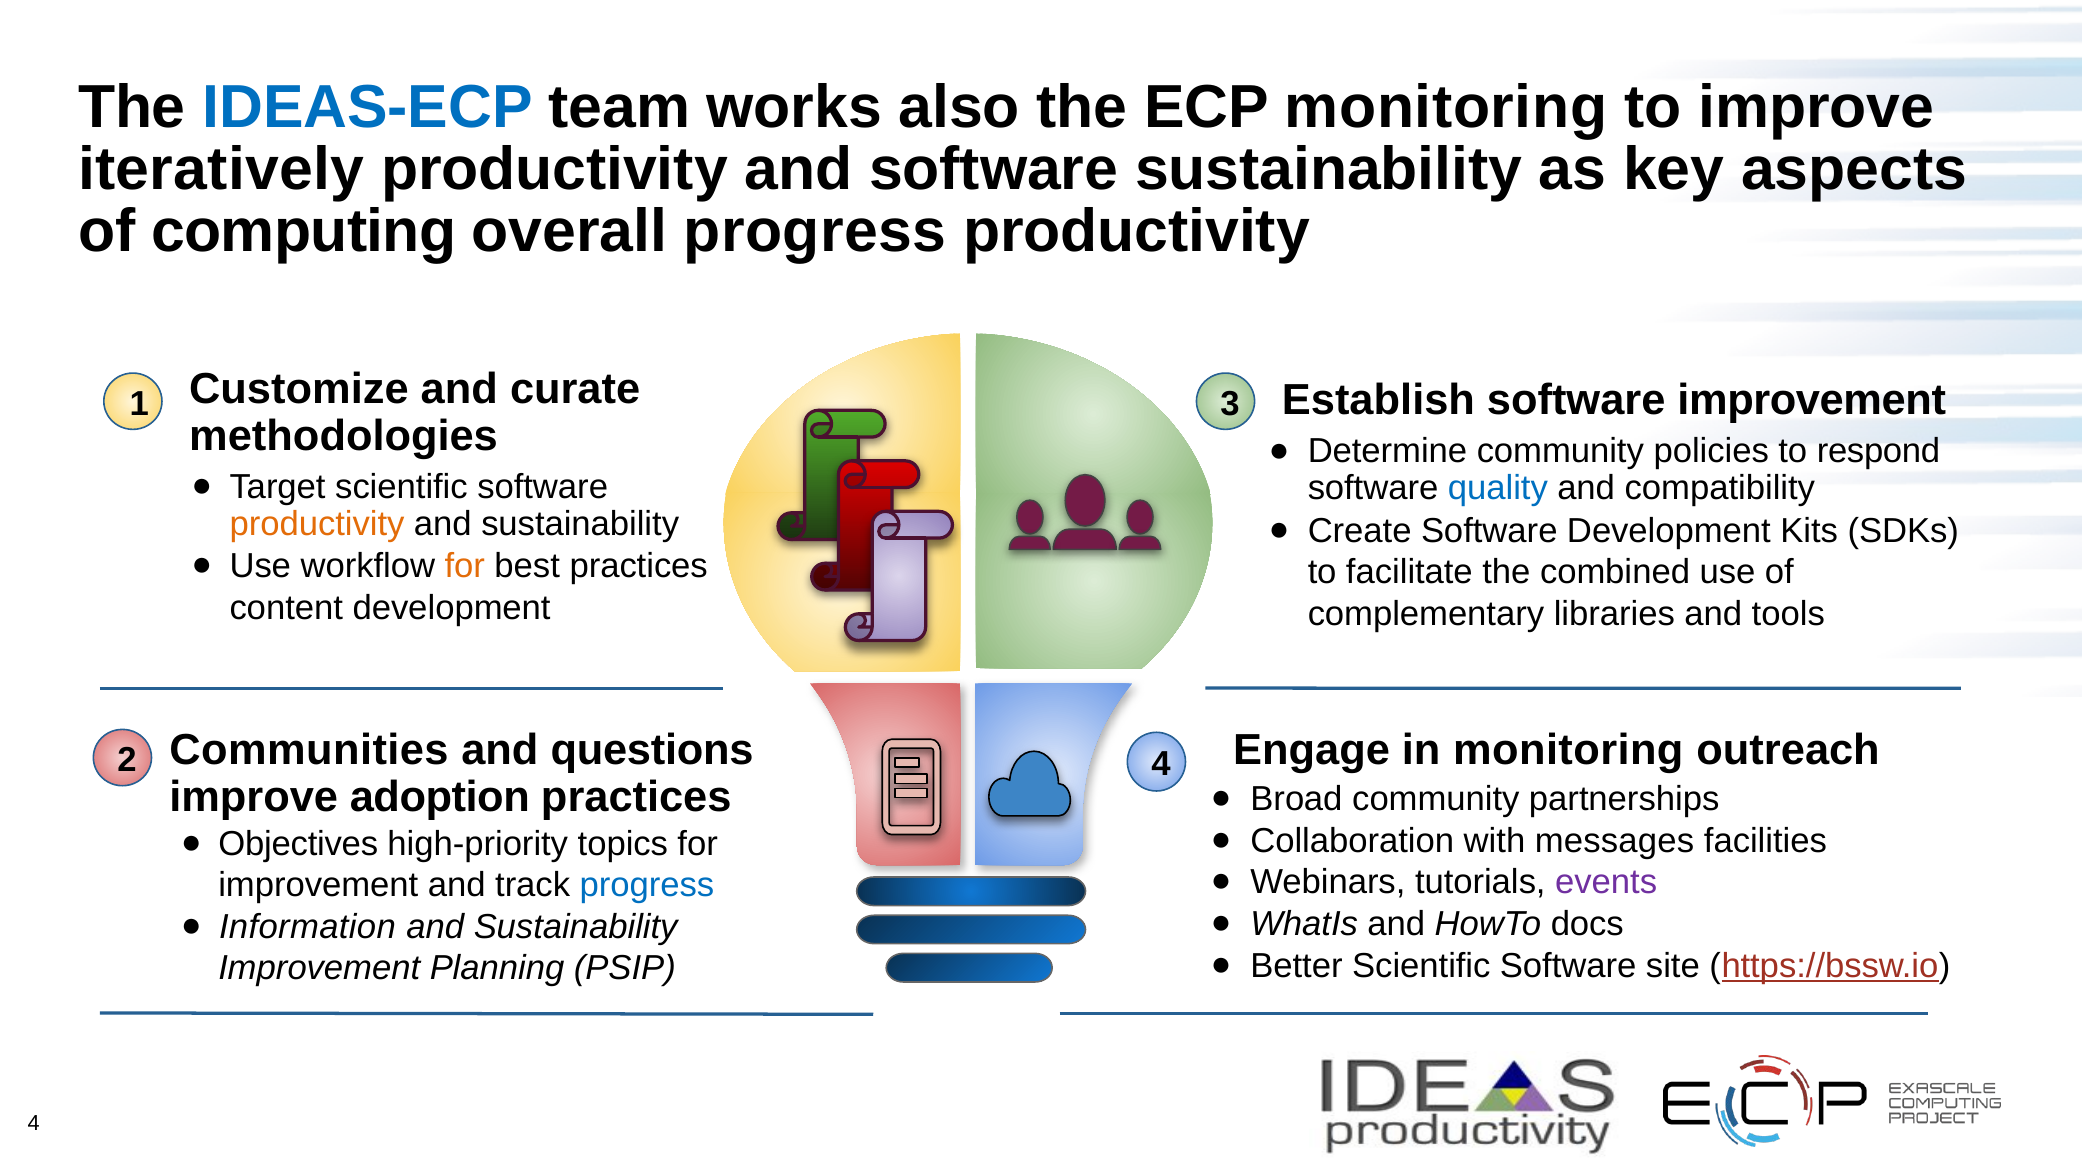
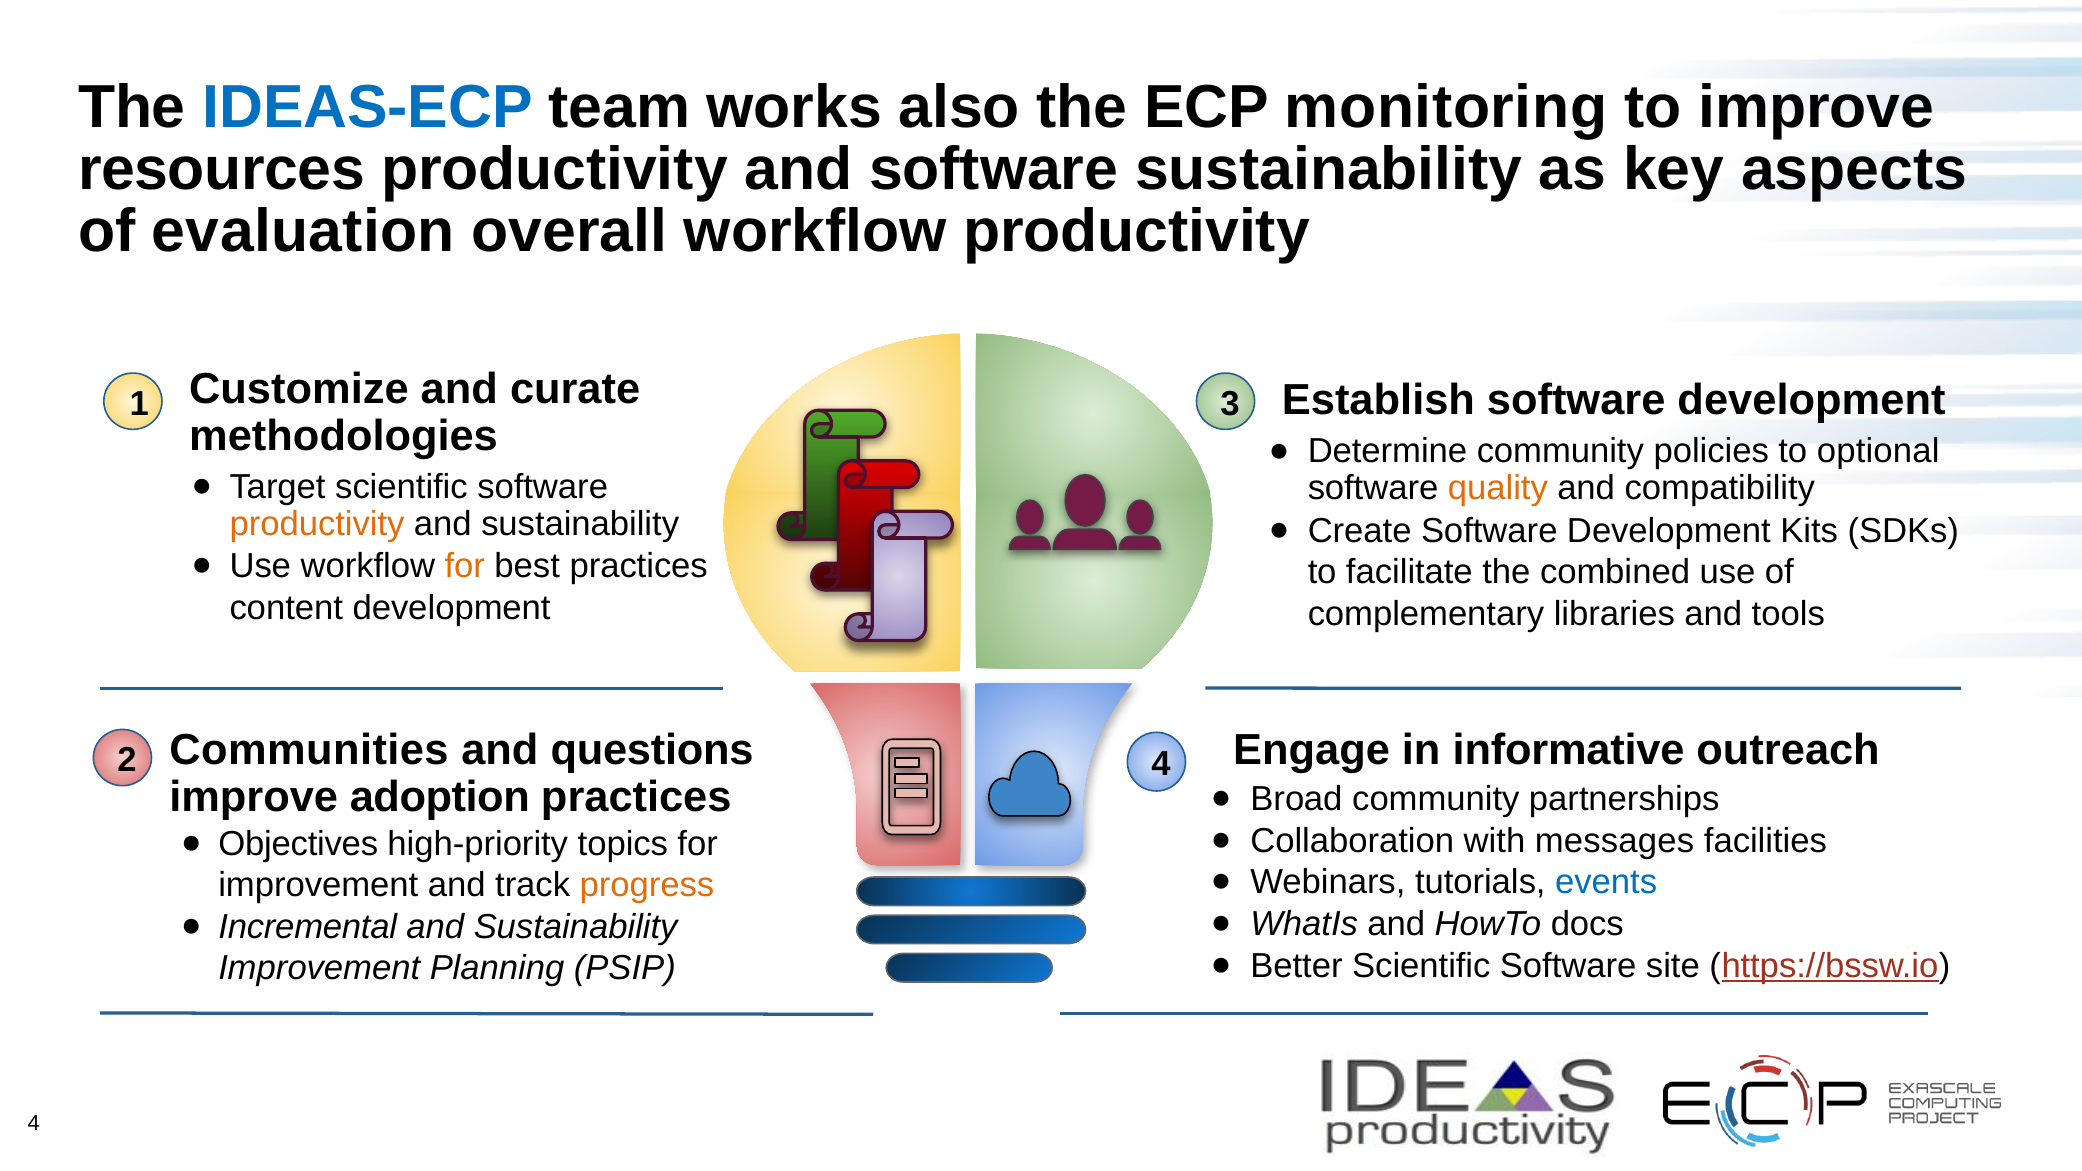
iteratively: iteratively -> resources
computing: computing -> evaluation
overall progress: progress -> workflow
Establish software improvement: improvement -> development
respond: respond -> optional
quality colour: blue -> orange
in monitoring: monitoring -> informative
events colour: purple -> blue
progress at (647, 886) colour: blue -> orange
Information: Information -> Incremental
